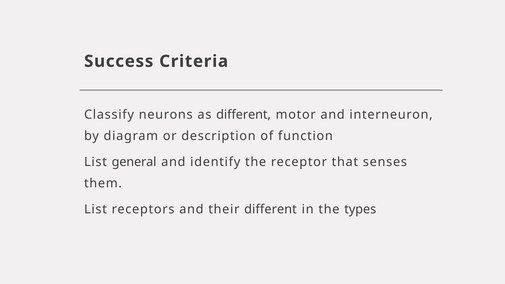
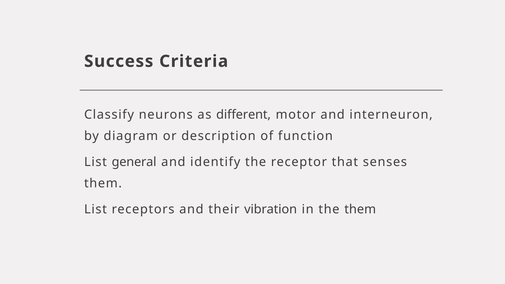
their different: different -> vibration
the types: types -> them
